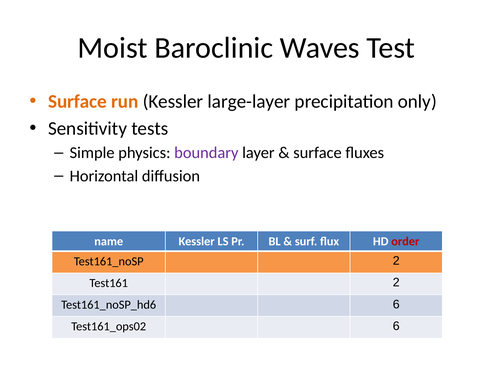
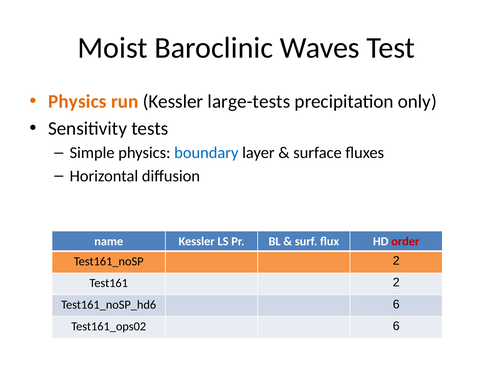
Surface at (77, 102): Surface -> Physics
large-layer: large-layer -> large-tests
boundary colour: purple -> blue
